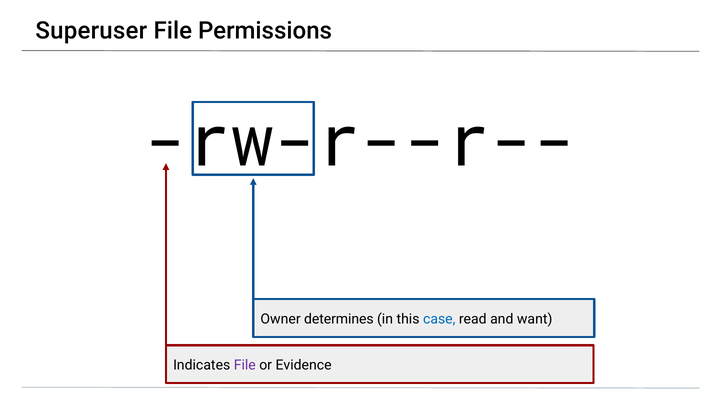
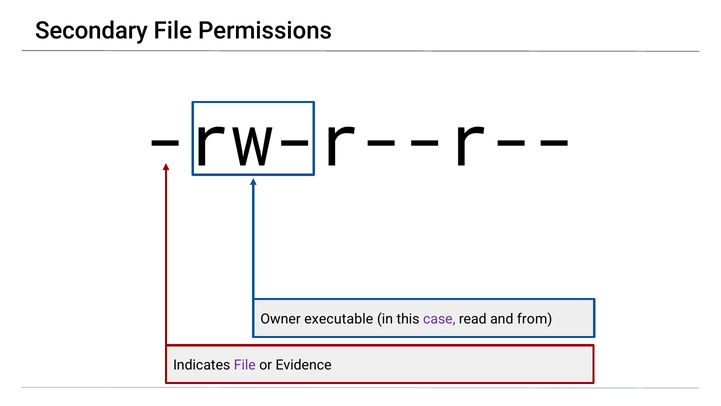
Superuser: Superuser -> Secondary
determines: determines -> executable
case colour: blue -> purple
want: want -> from
